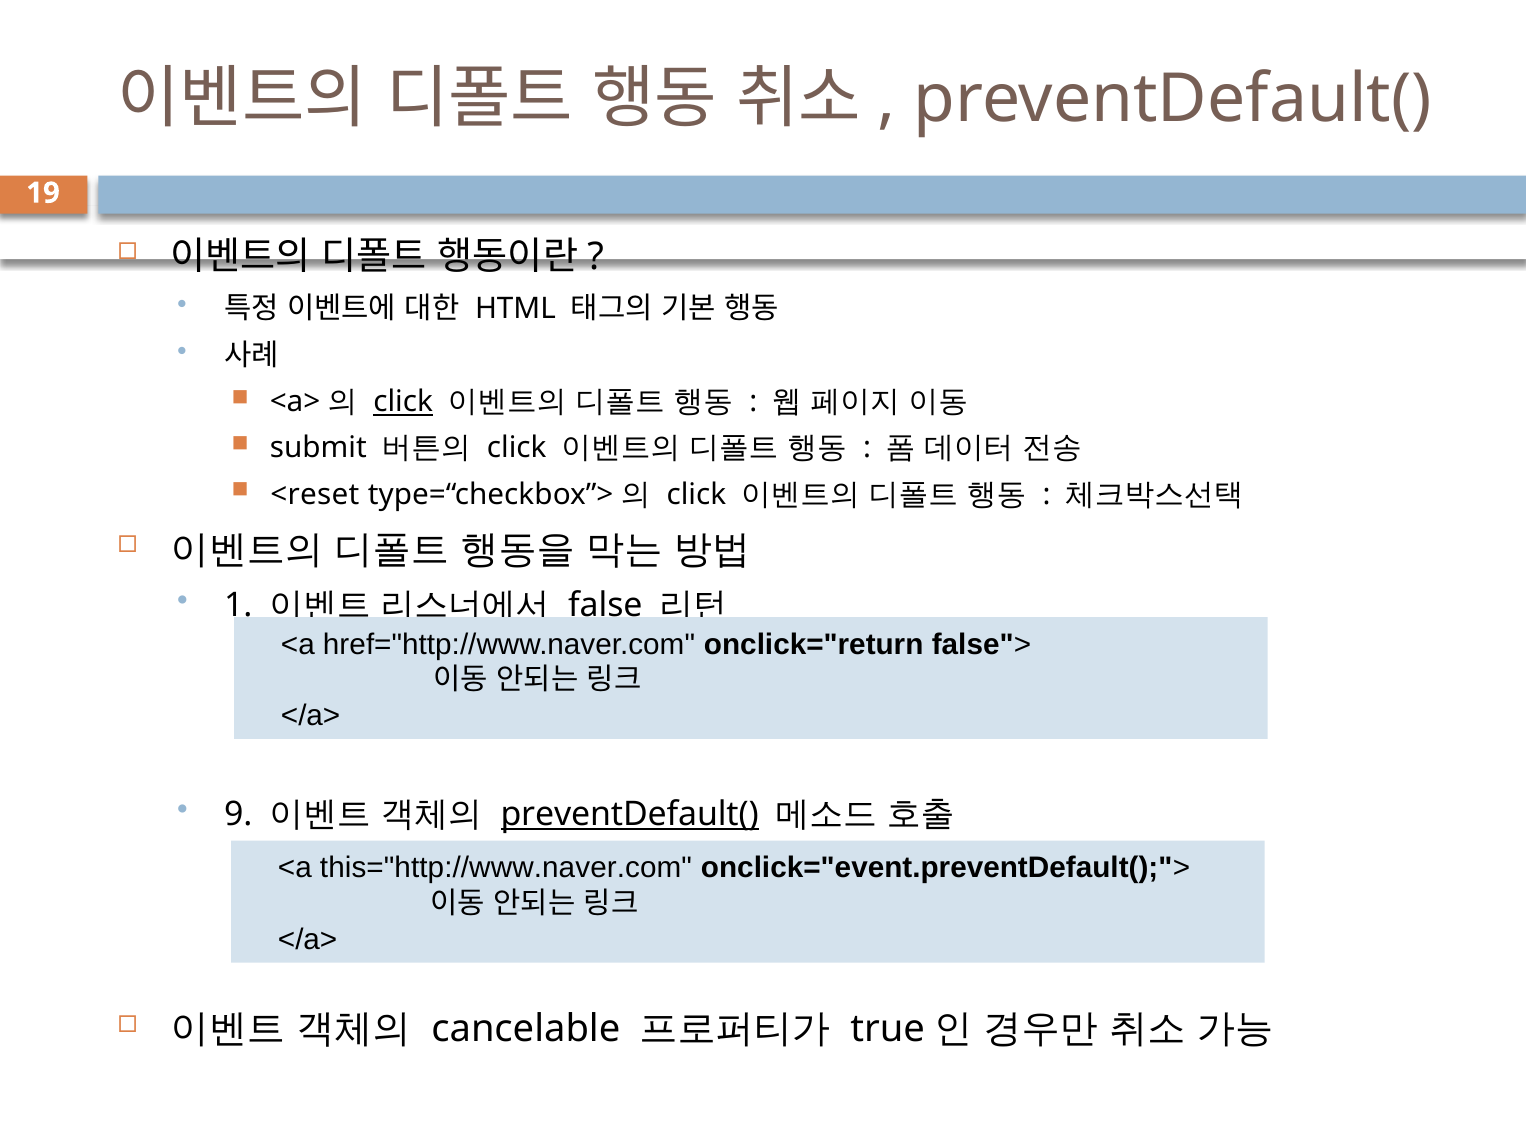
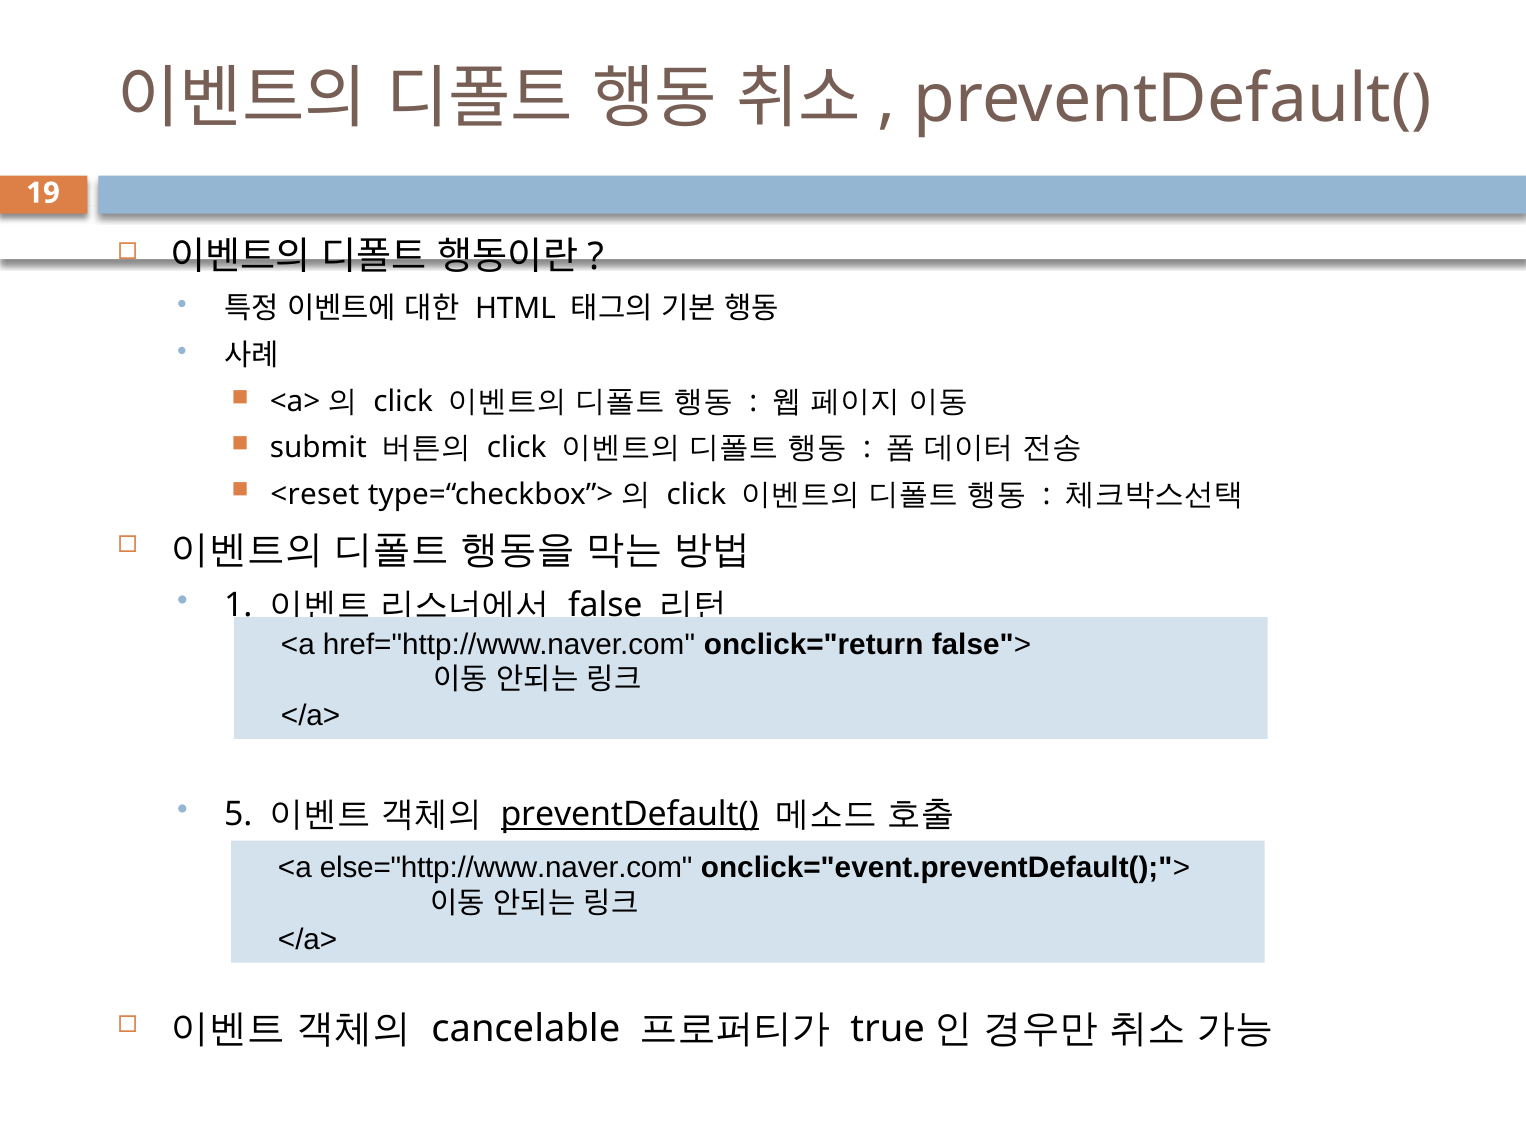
click at (403, 402) underline: present -> none
9: 9 -> 5
this="http://www.naver.com: this="http://www.naver.com -> else="http://www.naver.com
